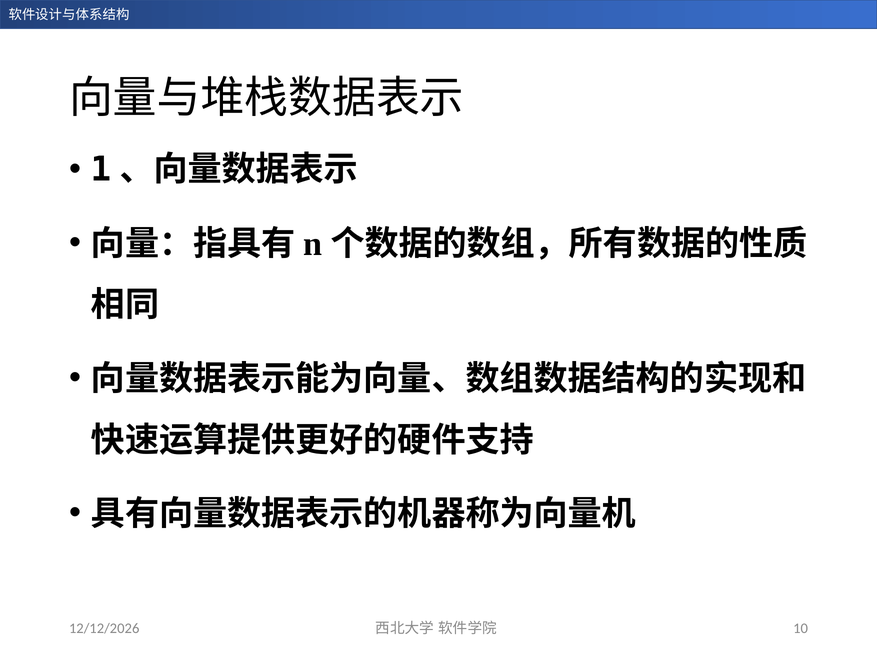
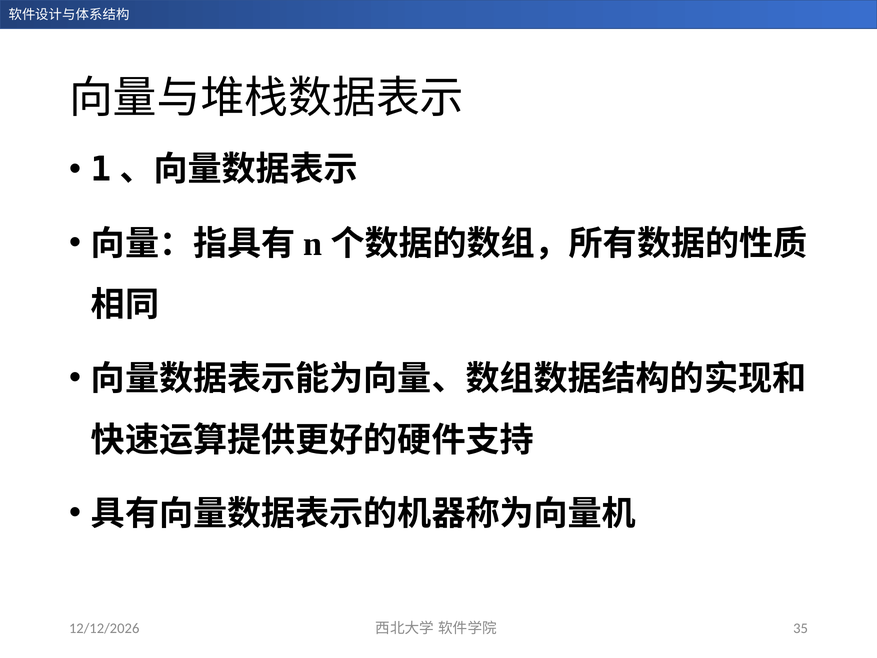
10: 10 -> 35
